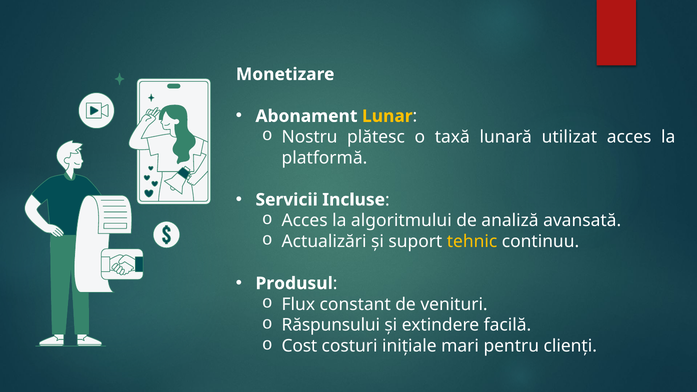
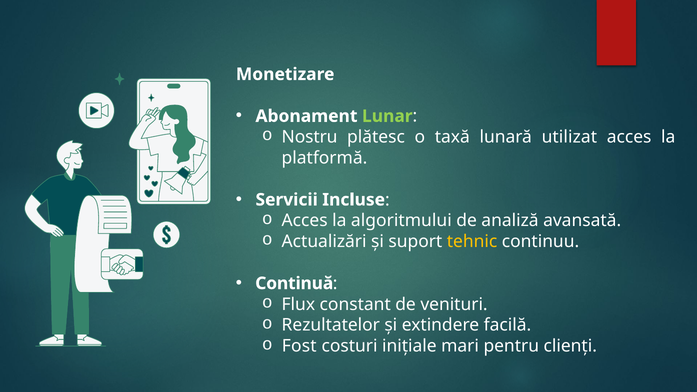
Lunar colour: yellow -> light green
Produsul: Produsul -> Continuă
Răspunsului: Răspunsului -> Rezultatelor
Cost: Cost -> Fost
